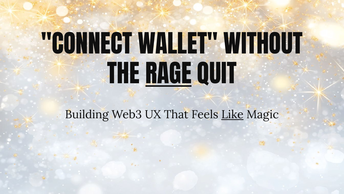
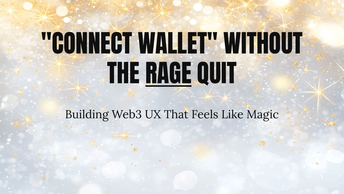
Like underline: present -> none
